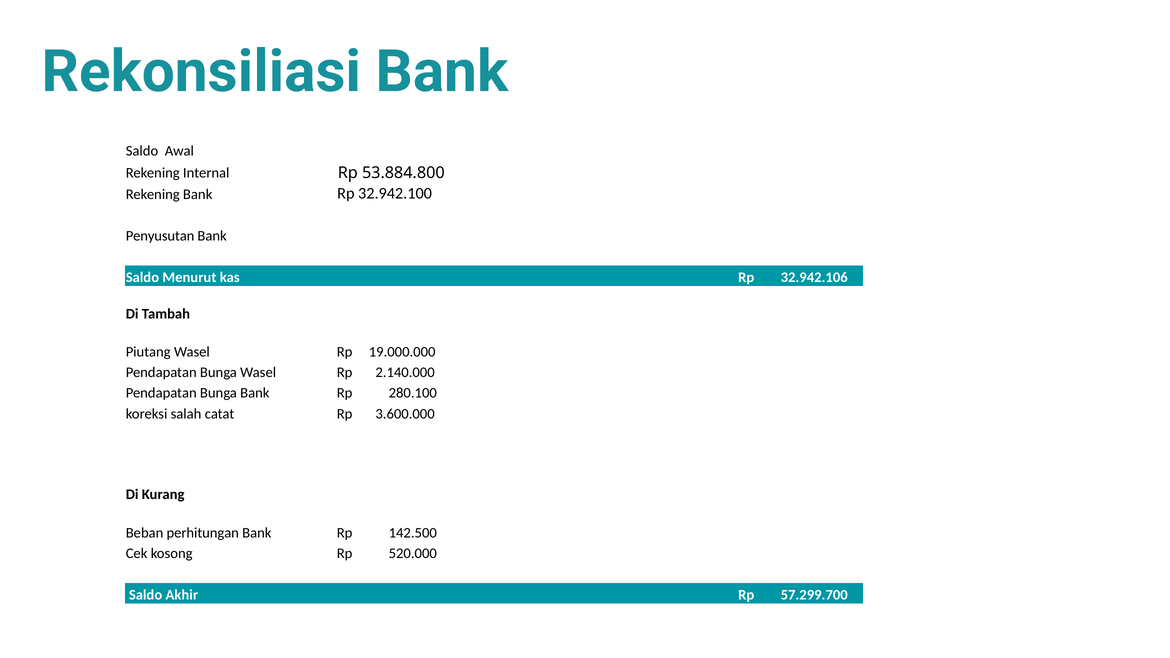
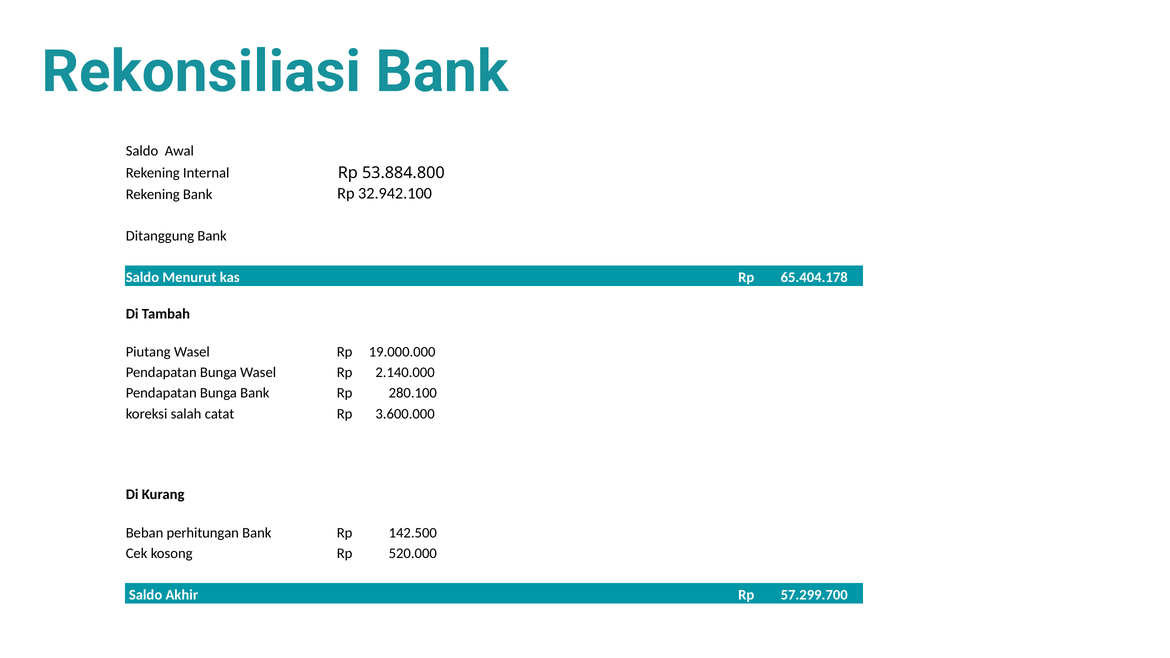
Penyusutan: Penyusutan -> Ditanggung
32.942.106: 32.942.106 -> 65.404.178
